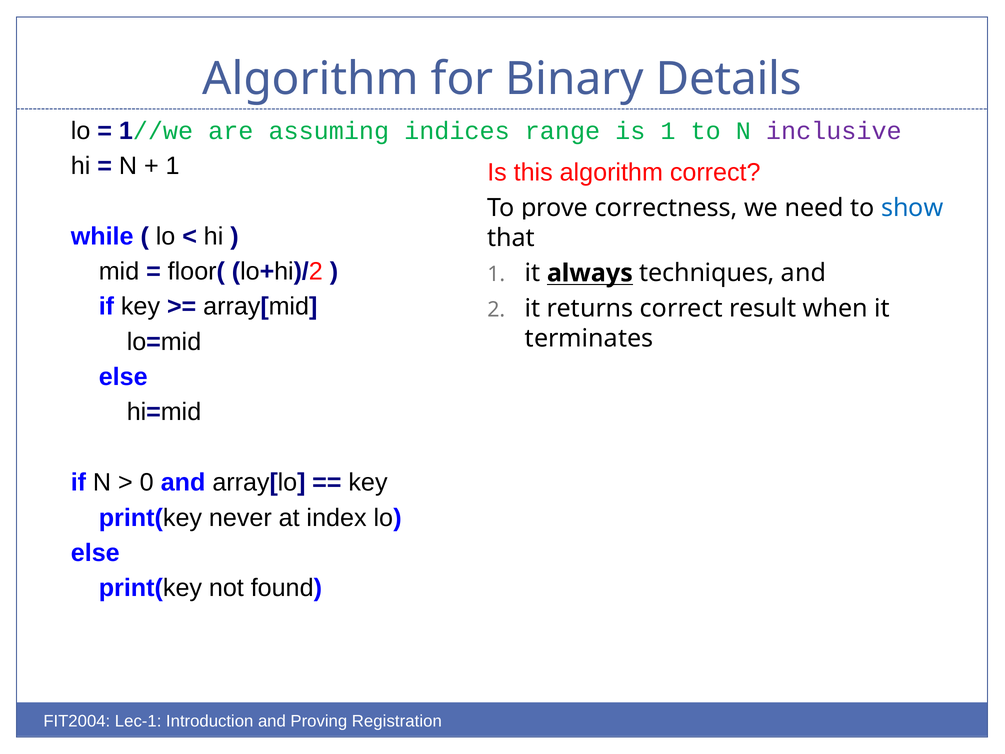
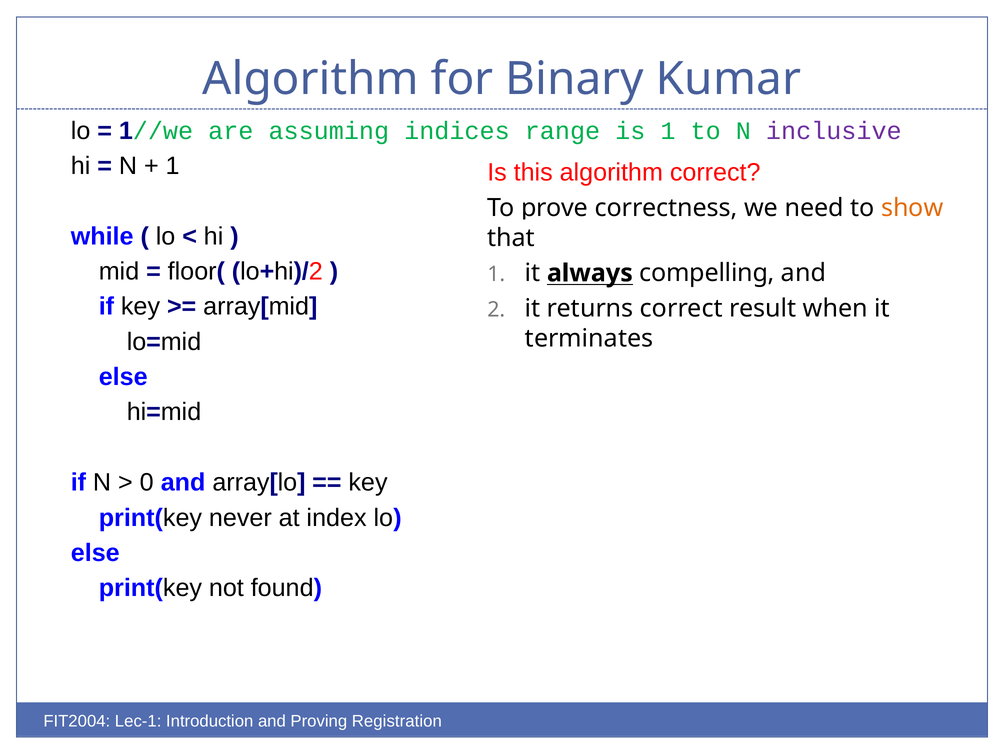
Details: Details -> Kumar
show colour: blue -> orange
techniques: techniques -> compelling
